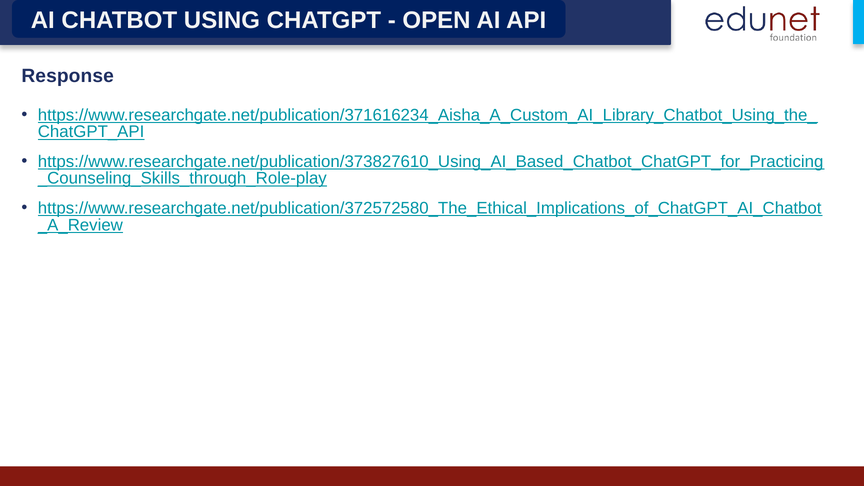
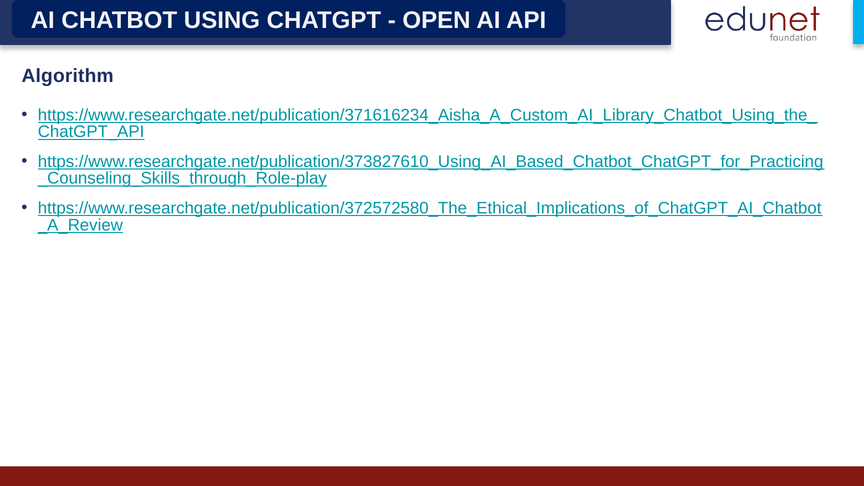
Response: Response -> Algorithm
